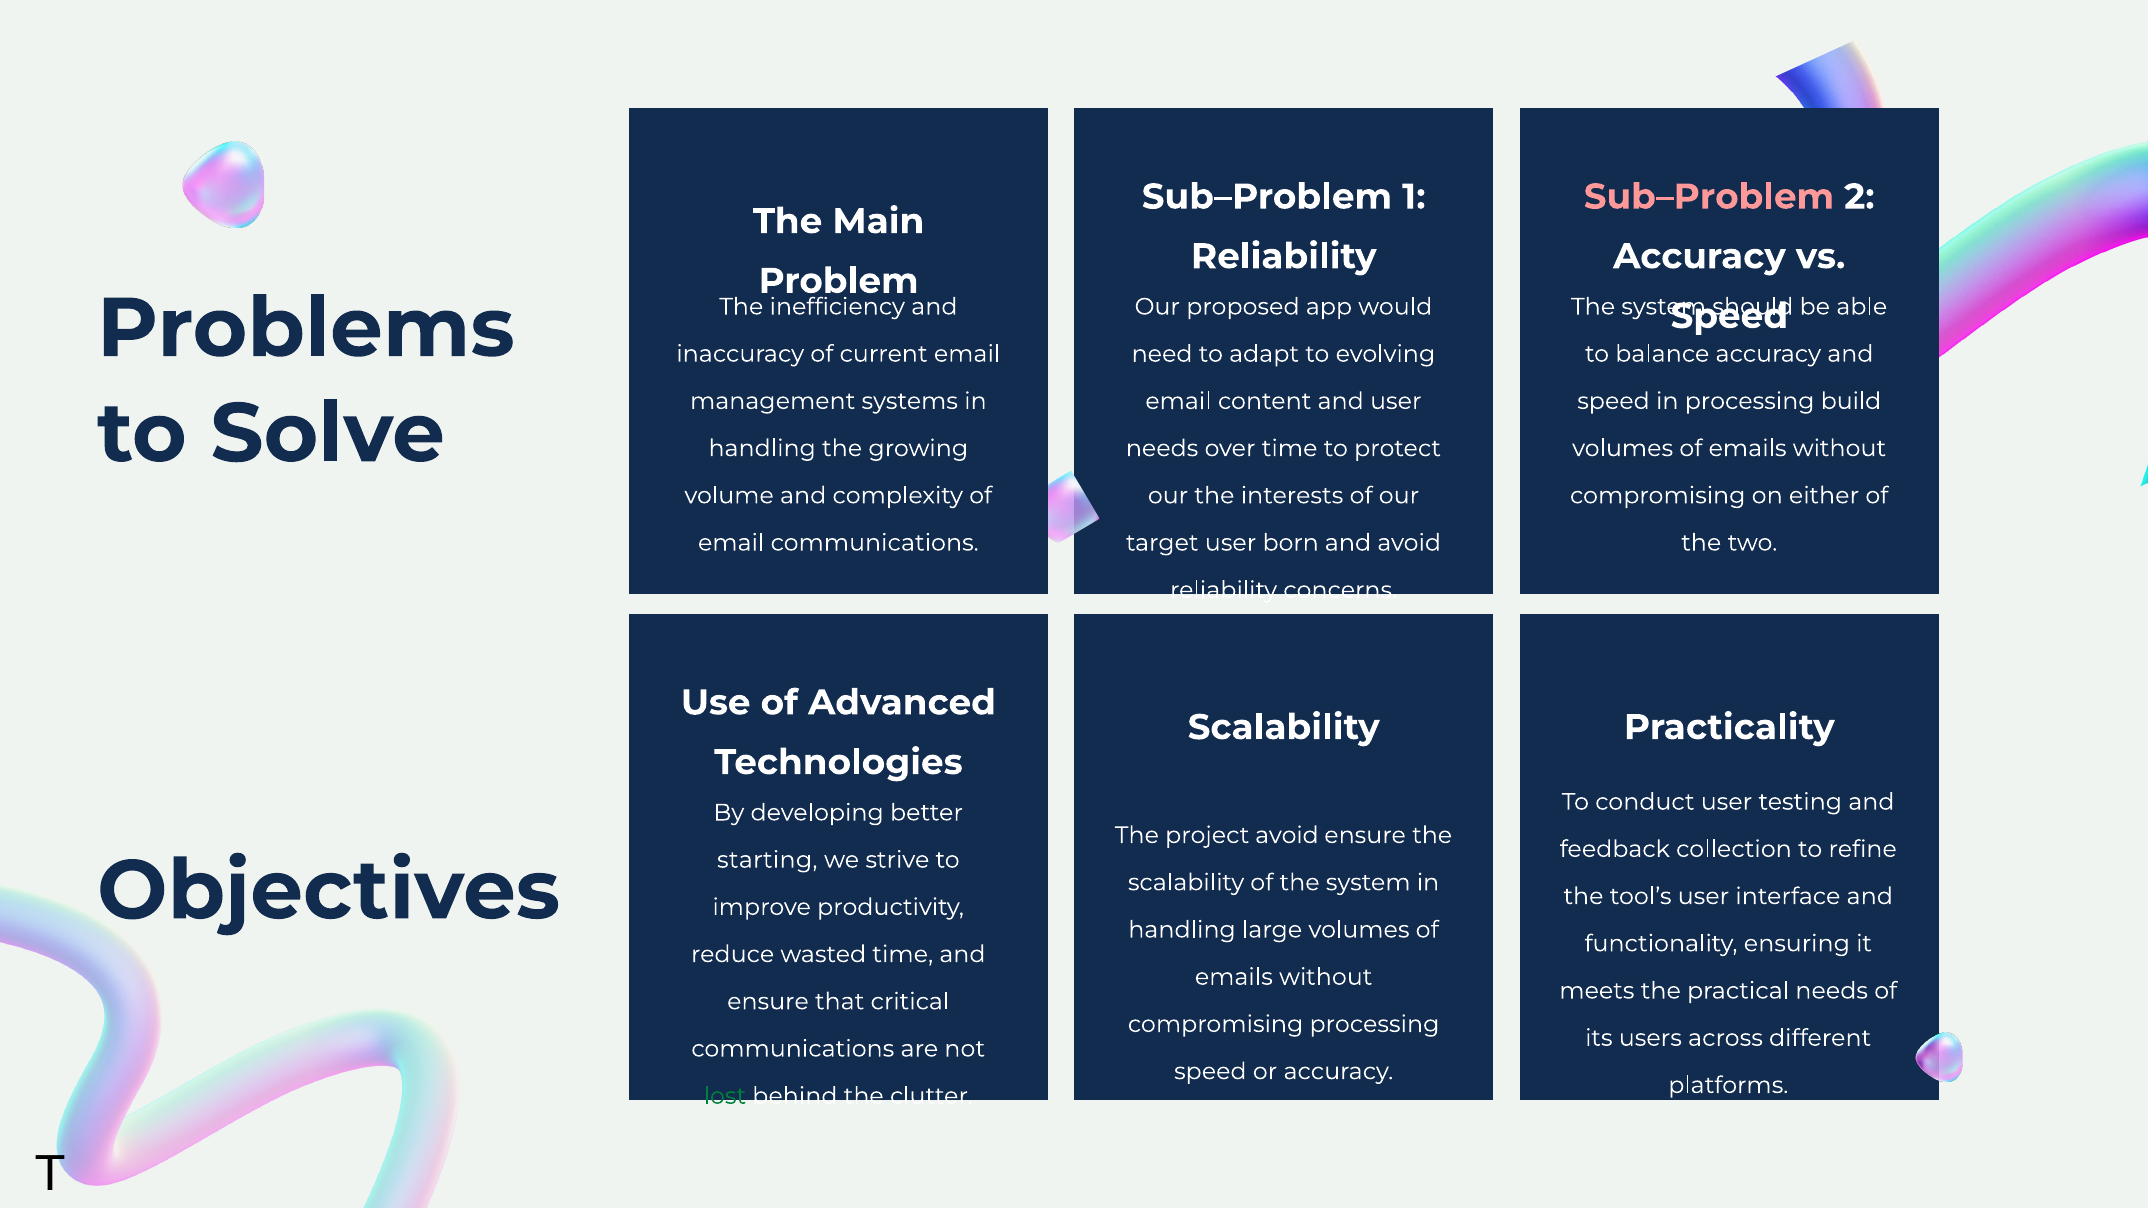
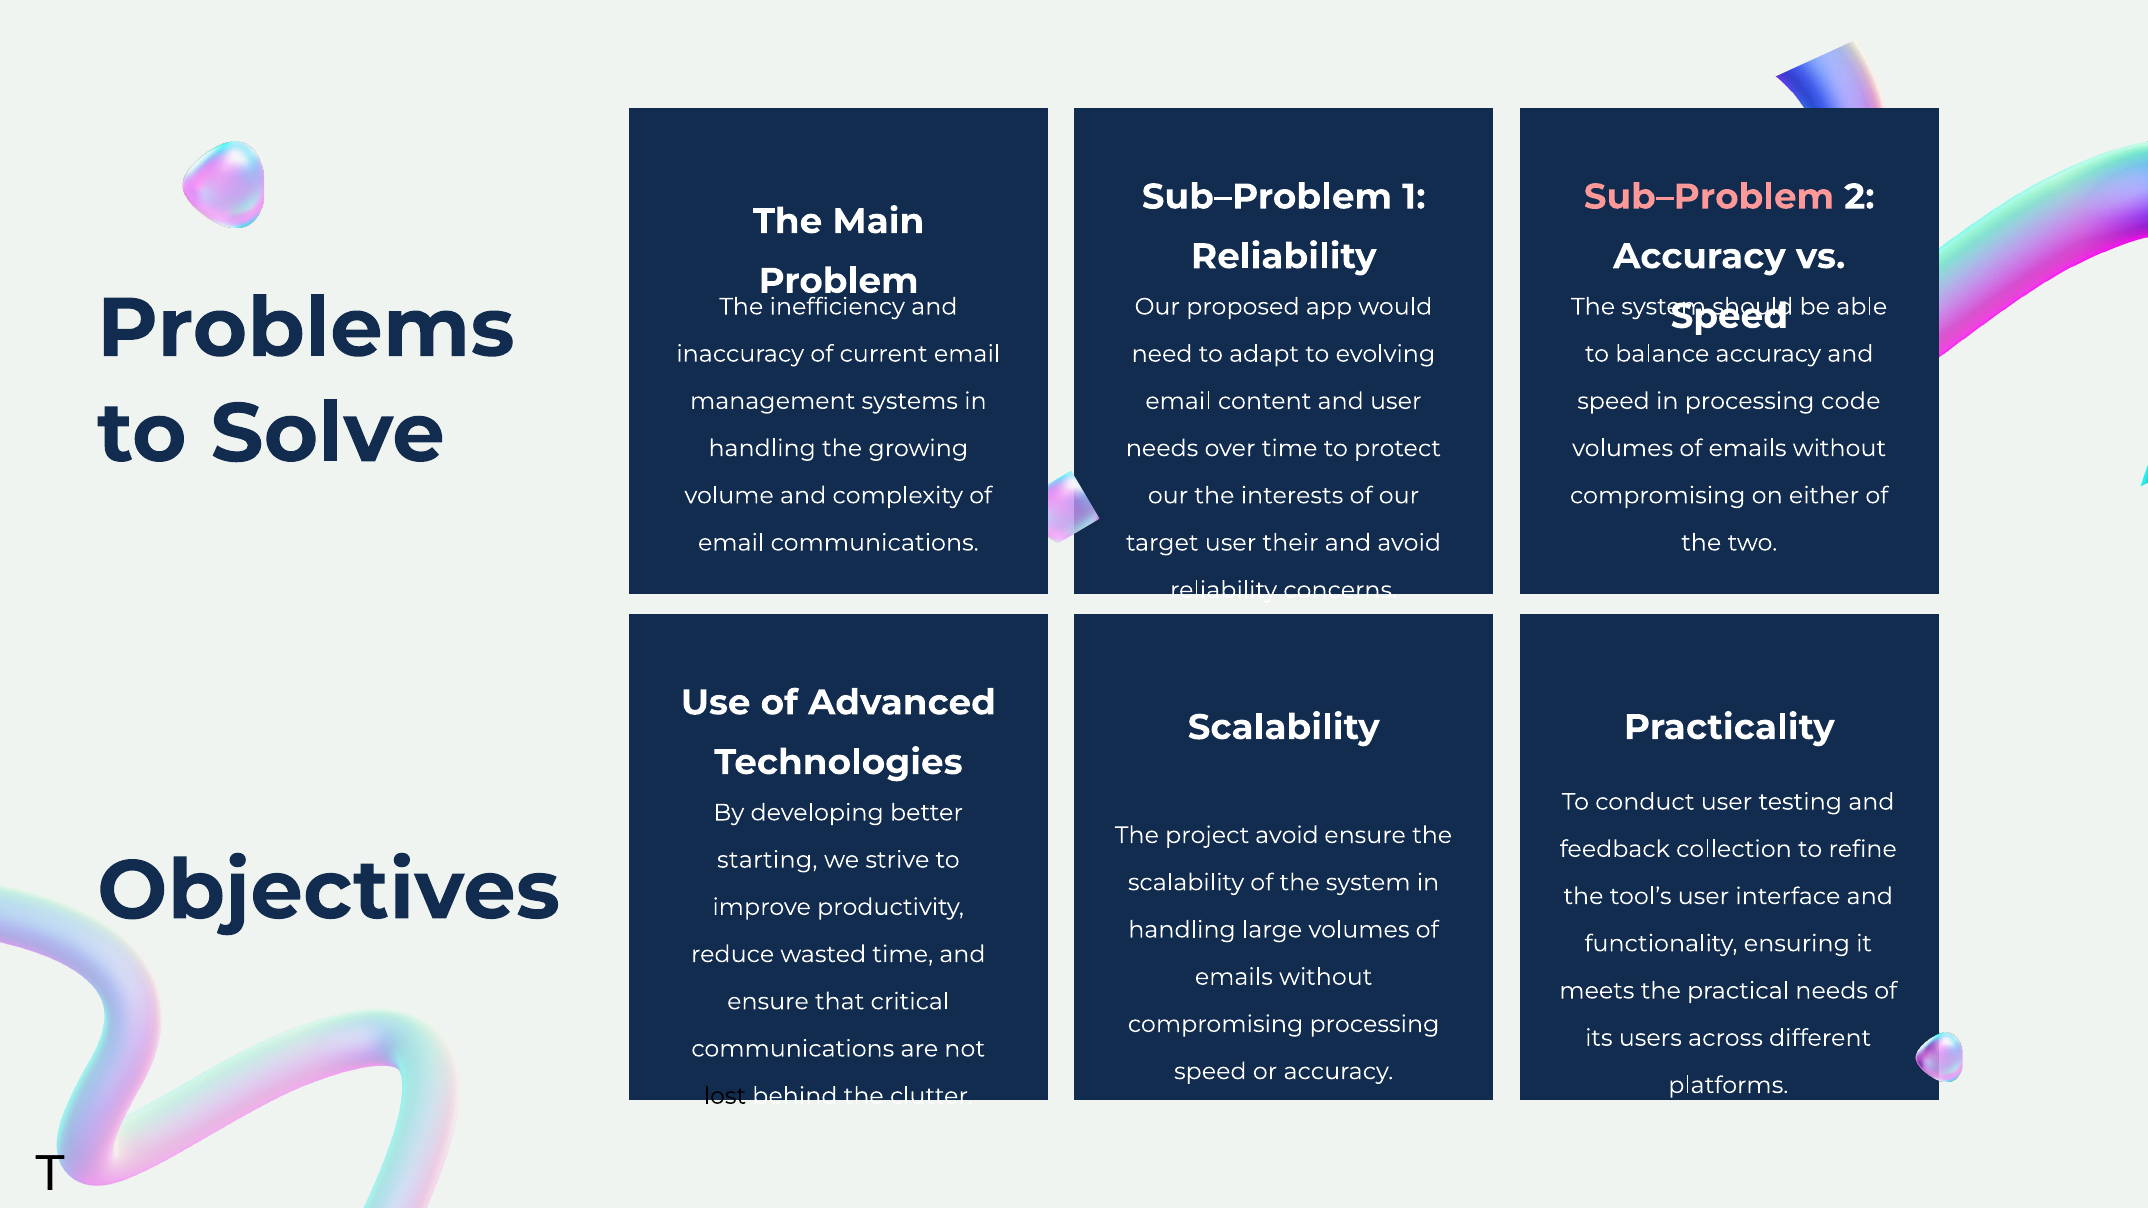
build: build -> code
born: born -> their
lost colour: green -> black
